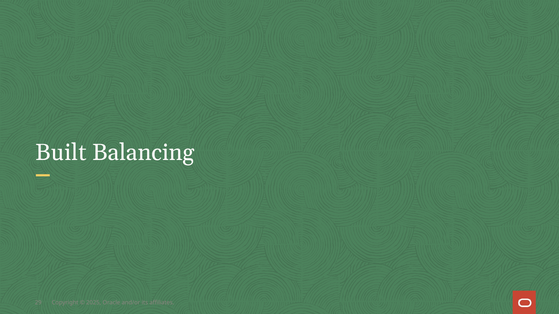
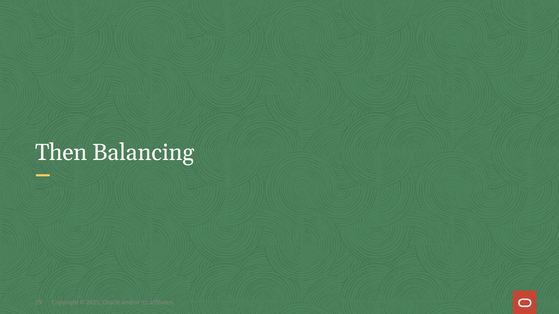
Built: Built -> Then
